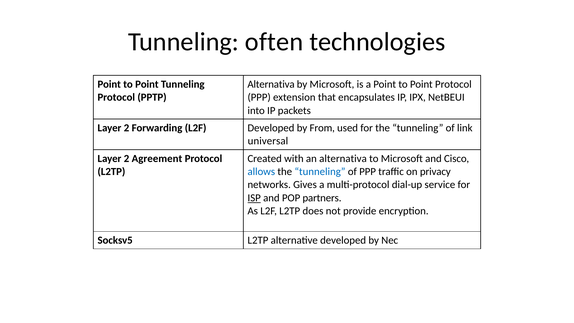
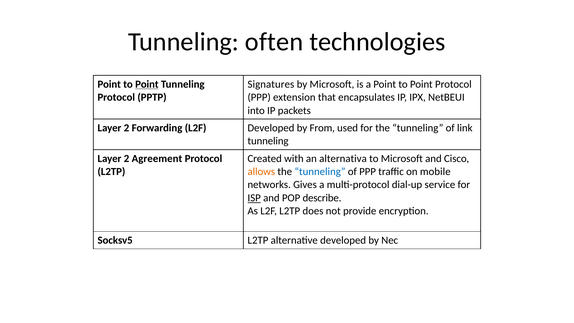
Point at (147, 84) underline: none -> present
Alternativa at (271, 84): Alternativa -> Signatures
universal at (268, 141): universal -> tunneling
allows colour: blue -> orange
privacy: privacy -> mobile
partners: partners -> describe
